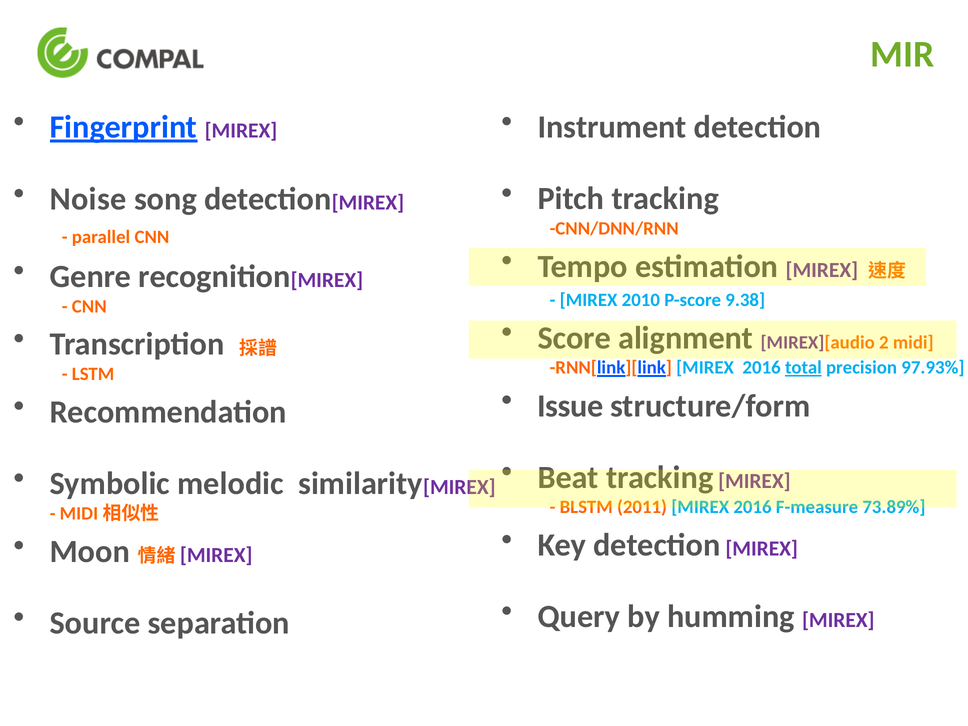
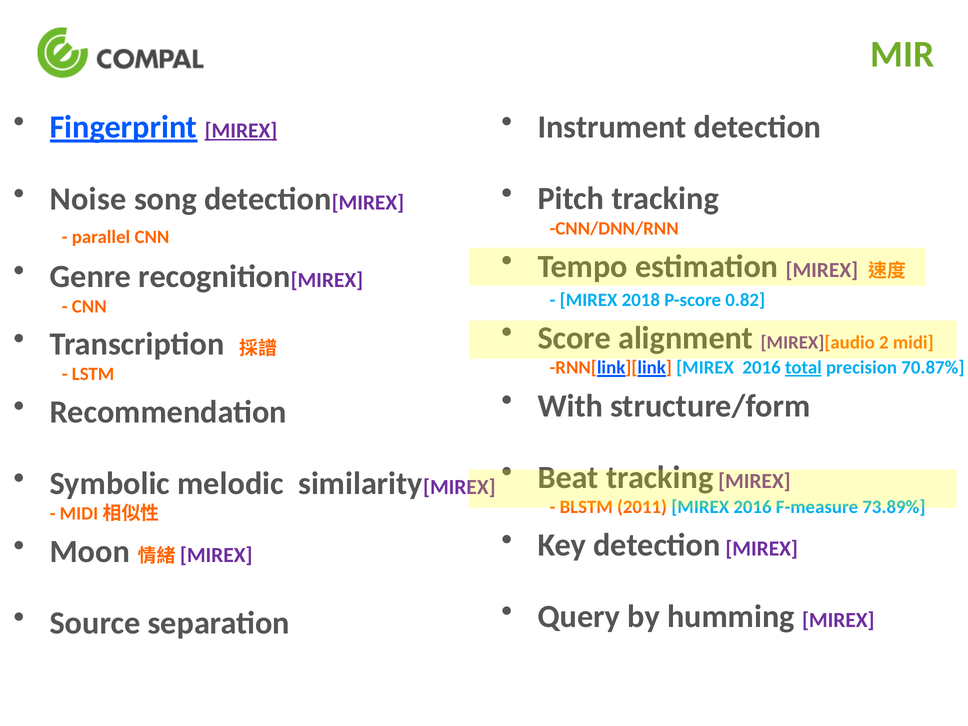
MIREX at (241, 131) underline: none -> present
2010: 2010 -> 2018
9.38: 9.38 -> 0.82
97.93%: 97.93% -> 70.87%
Issue: Issue -> With
